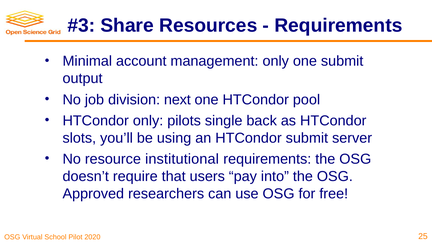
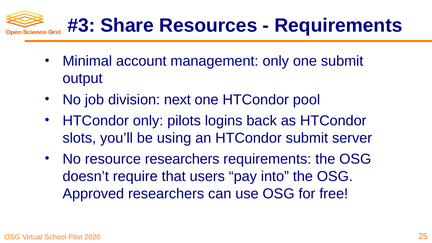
single: single -> logins
resource institutional: institutional -> researchers
